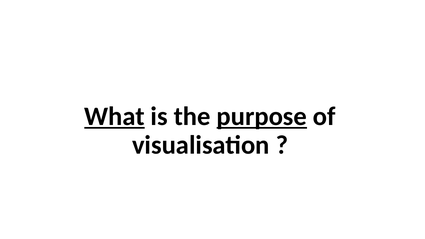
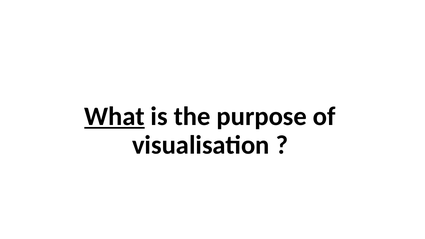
purpose underline: present -> none
